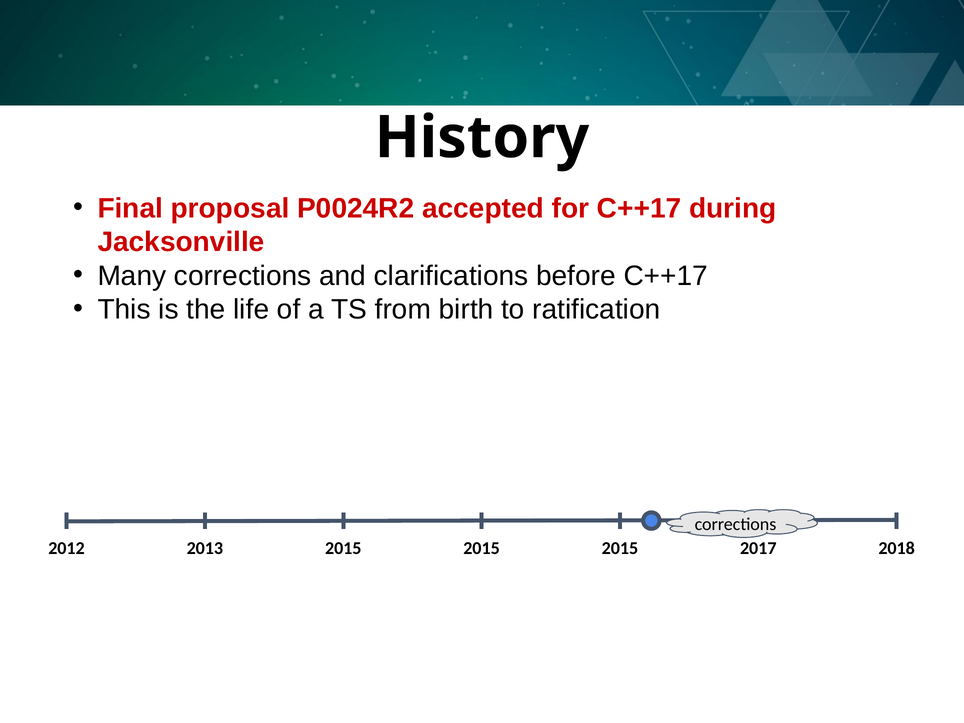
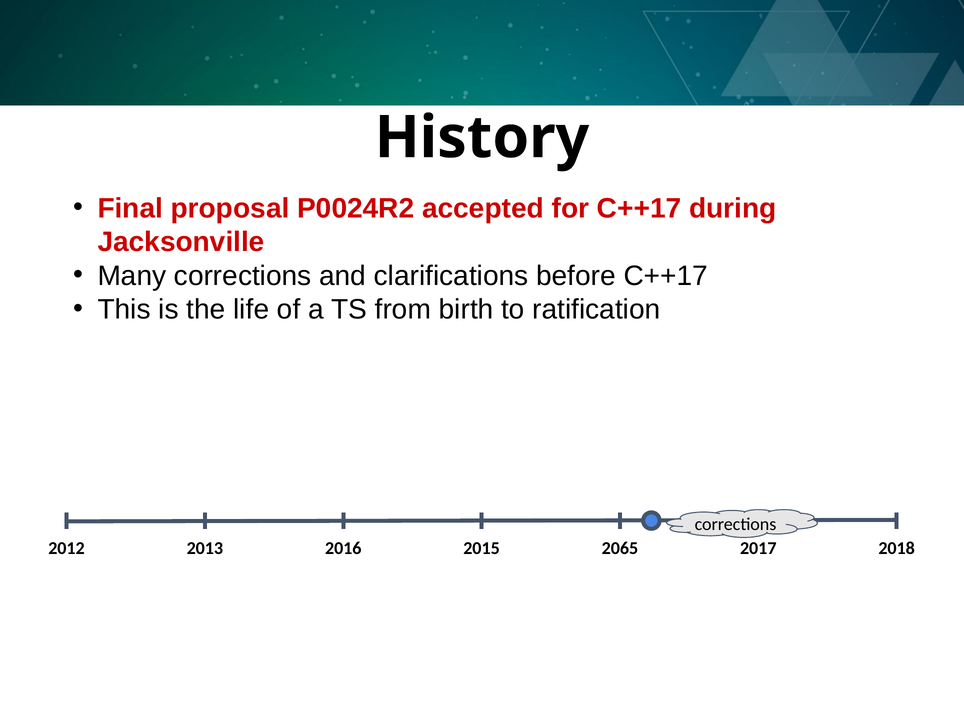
2013 2015: 2015 -> 2016
2015 at (620, 548): 2015 -> 2065
